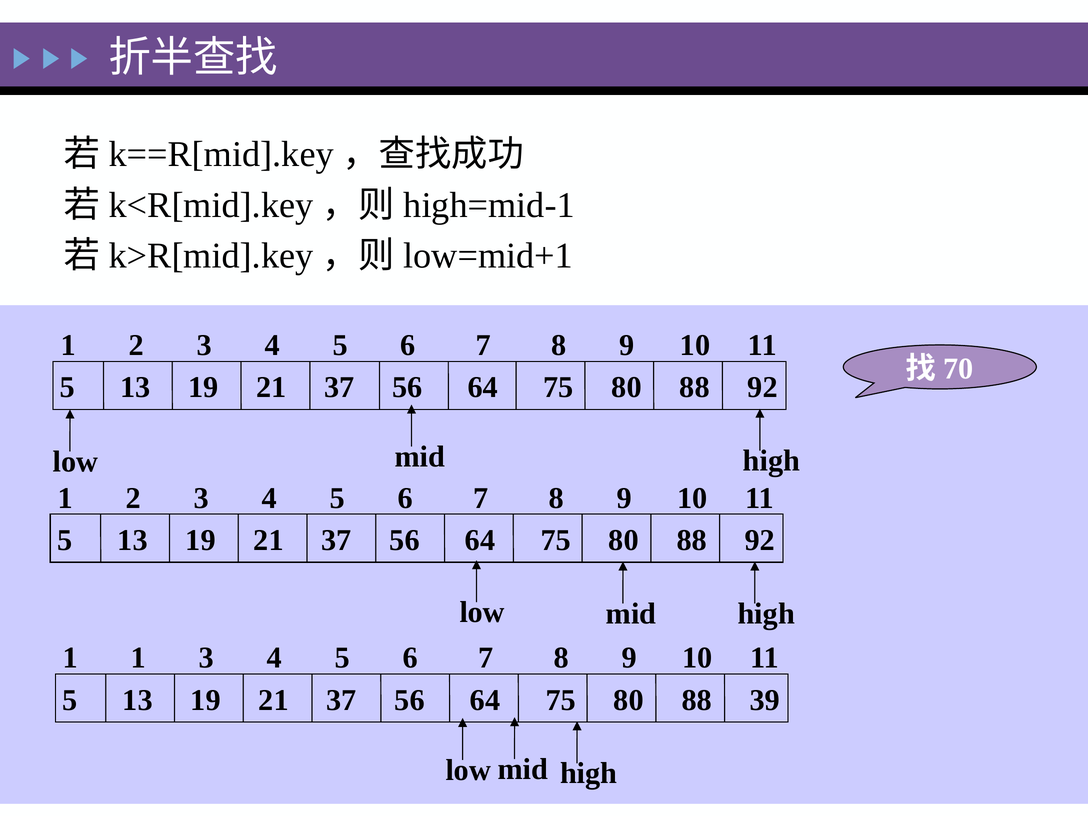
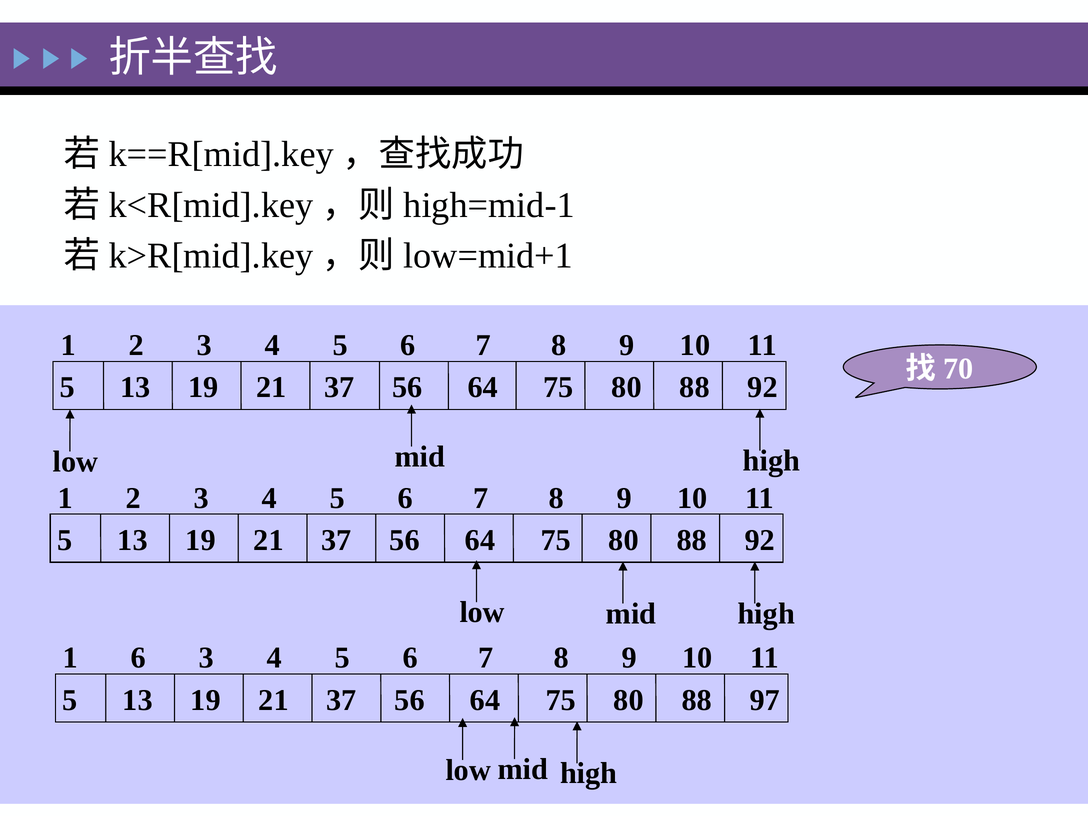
1 1: 1 -> 6
39: 39 -> 97
